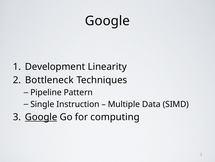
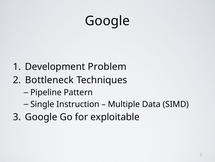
Linearity: Linearity -> Problem
Google at (41, 117) underline: present -> none
computing: computing -> exploitable
